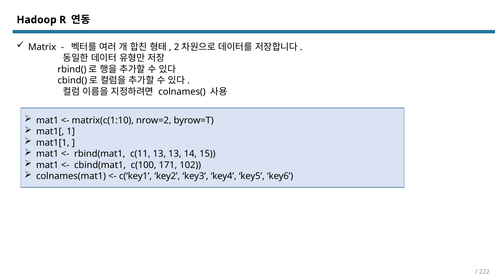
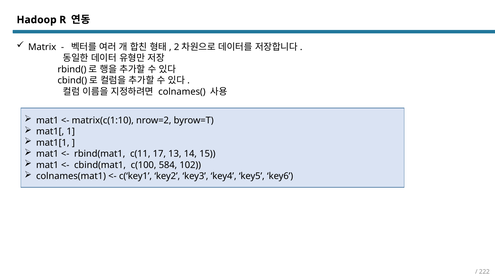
c(11 13: 13 -> 17
171: 171 -> 584
